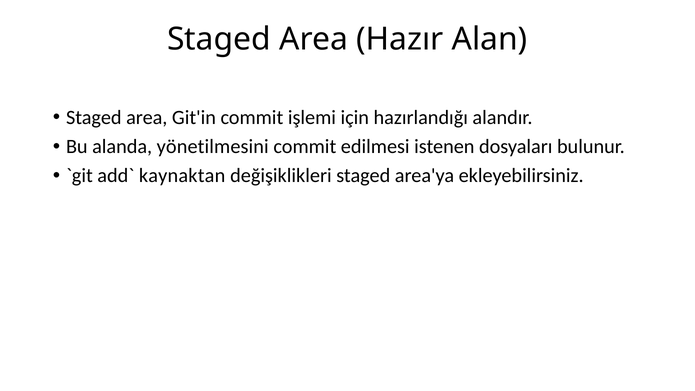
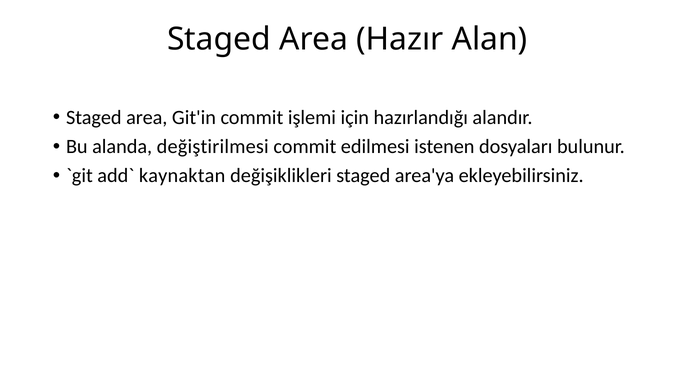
yönetilmesini: yönetilmesini -> değiştirilmesi
